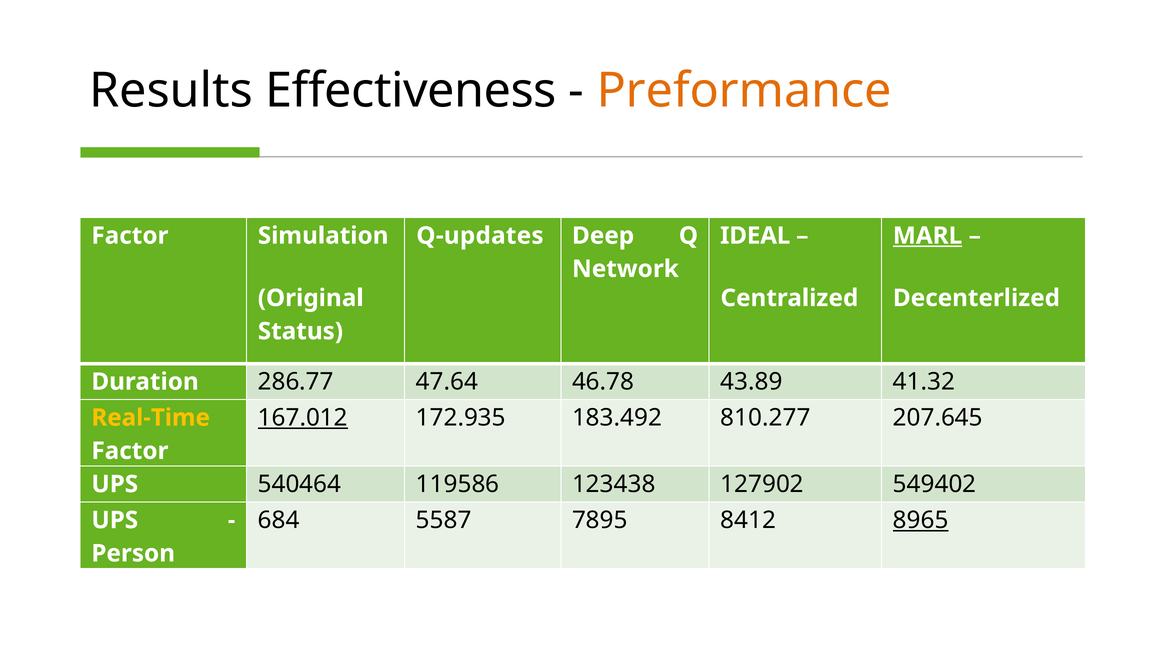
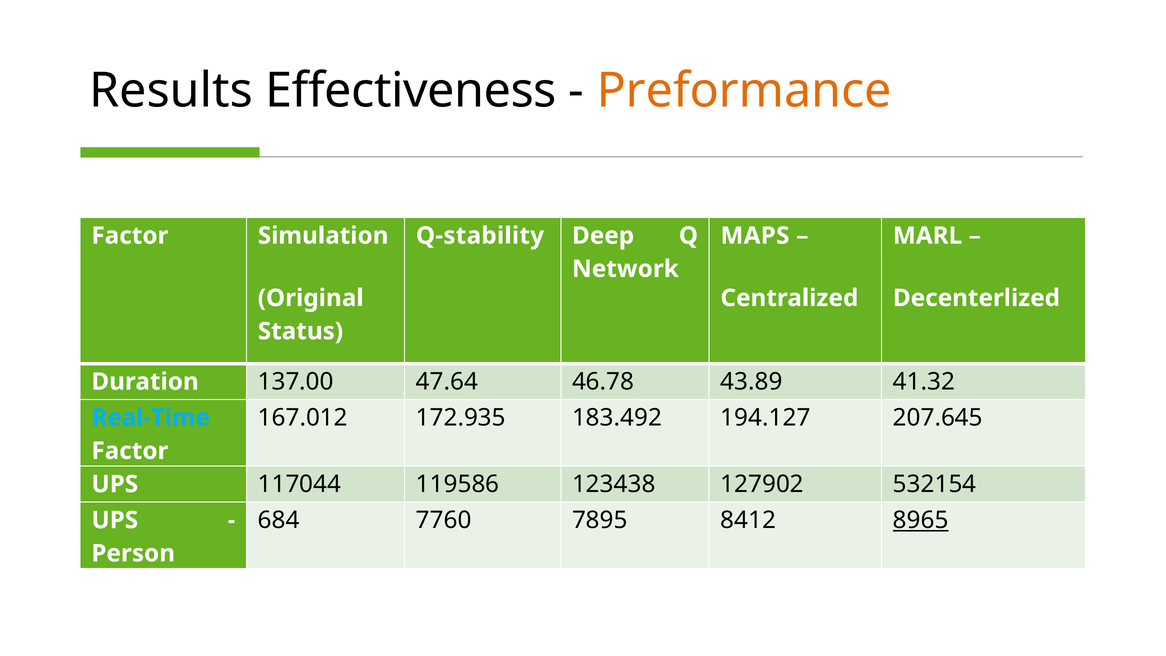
Q-updates: Q-updates -> Q-stability
IDEAL: IDEAL -> MAPS
MARL underline: present -> none
286.77: 286.77 -> 137.00
167.012 underline: present -> none
810.277: 810.277 -> 194.127
Real-Time colour: yellow -> light blue
540464: 540464 -> 117044
549402: 549402 -> 532154
5587: 5587 -> 7760
